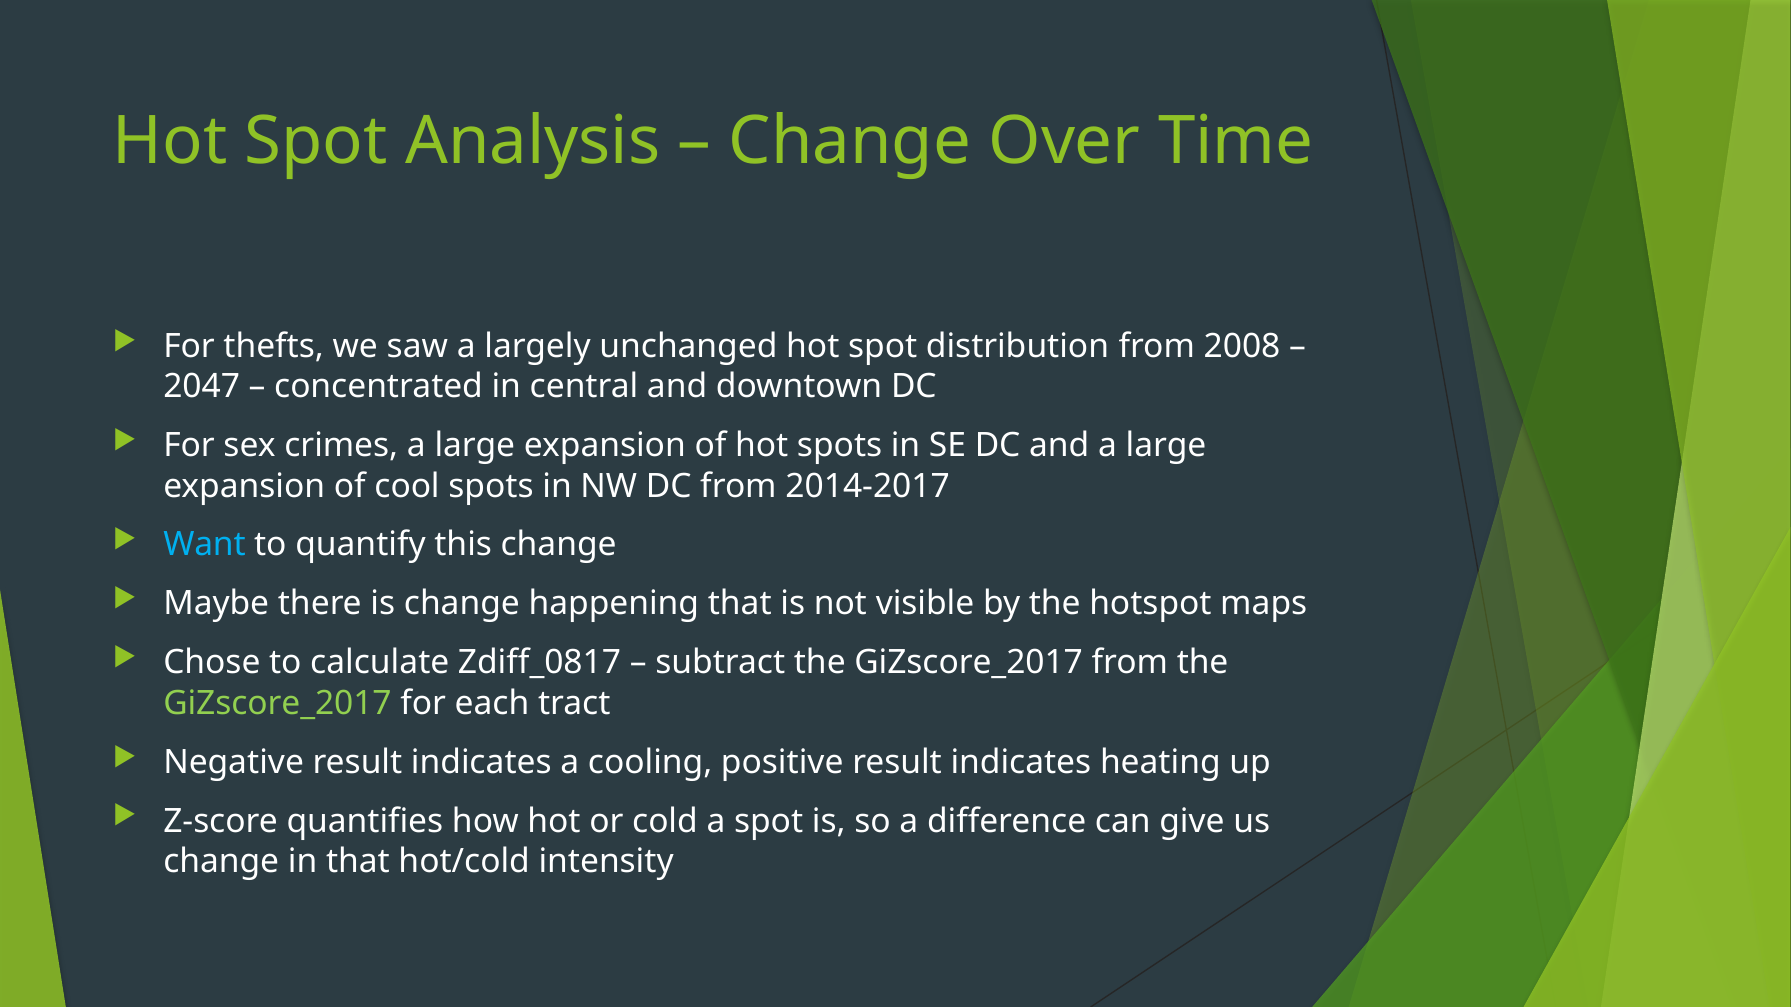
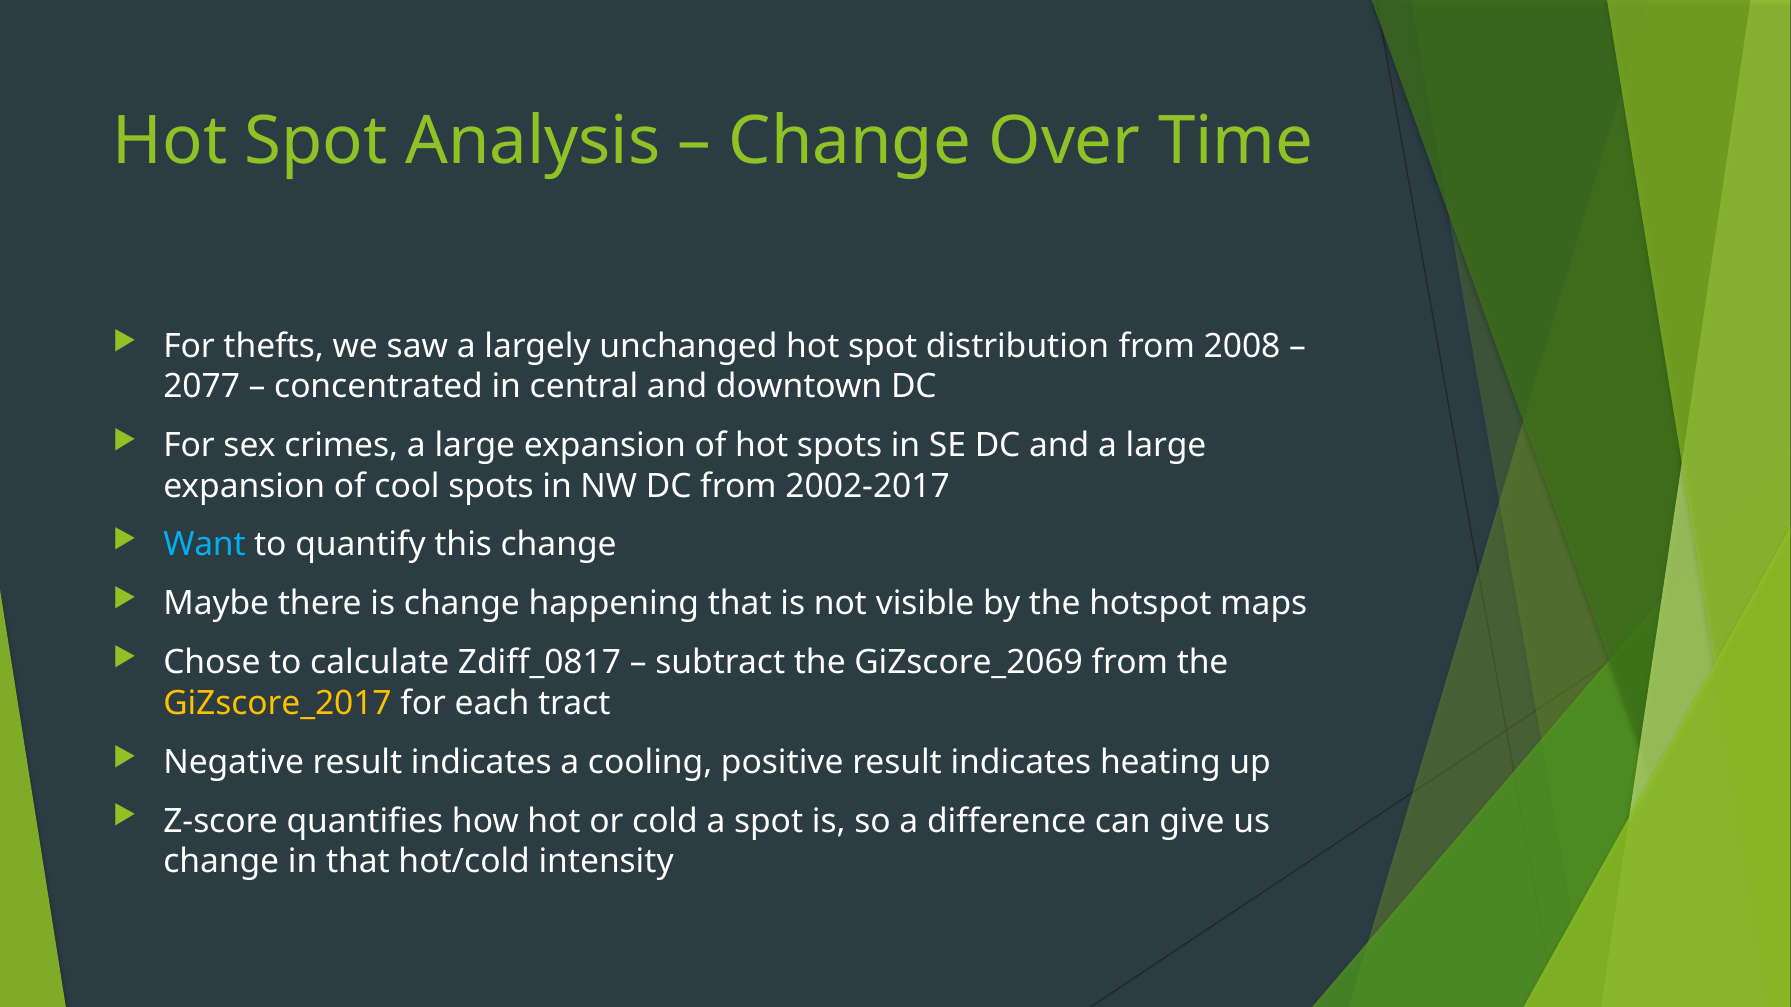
2047: 2047 -> 2077
2014-2017: 2014-2017 -> 2002-2017
subtract the GiZscore_2017: GiZscore_2017 -> GiZscore_2069
GiZscore_2017 at (278, 703) colour: light green -> yellow
